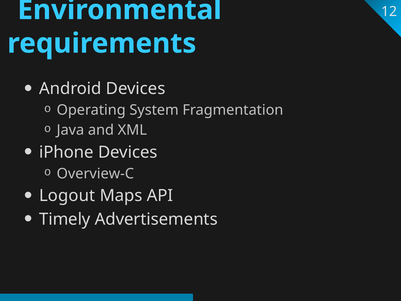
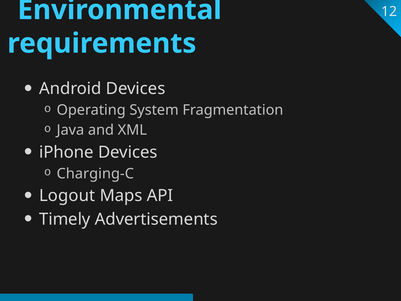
Overview-C: Overview-C -> Charging-C
